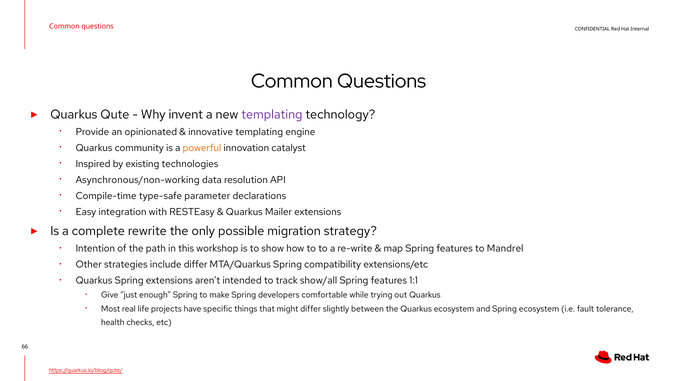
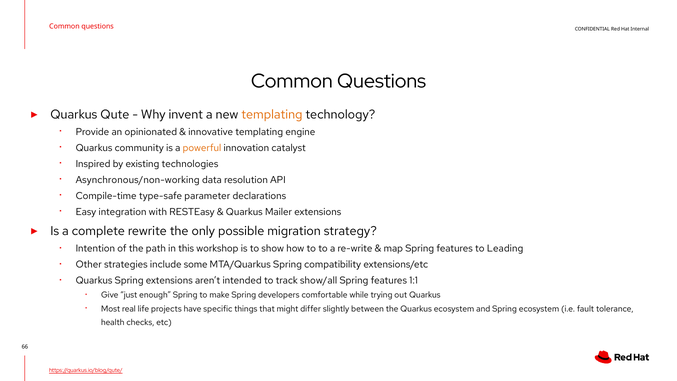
templating at (272, 115) colour: purple -> orange
Mandrel: Mandrel -> Leading
include differ: differ -> some
